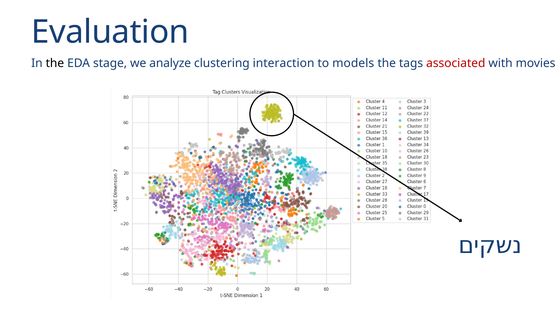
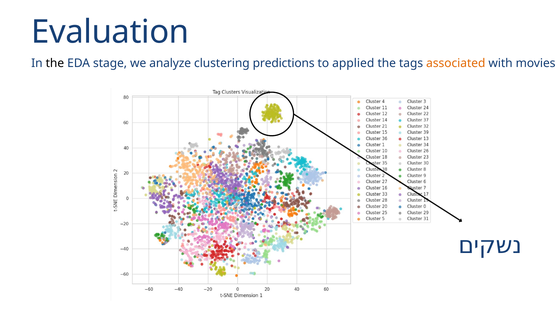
interaction: interaction -> predictions
models: models -> applied
associated colour: red -> orange
